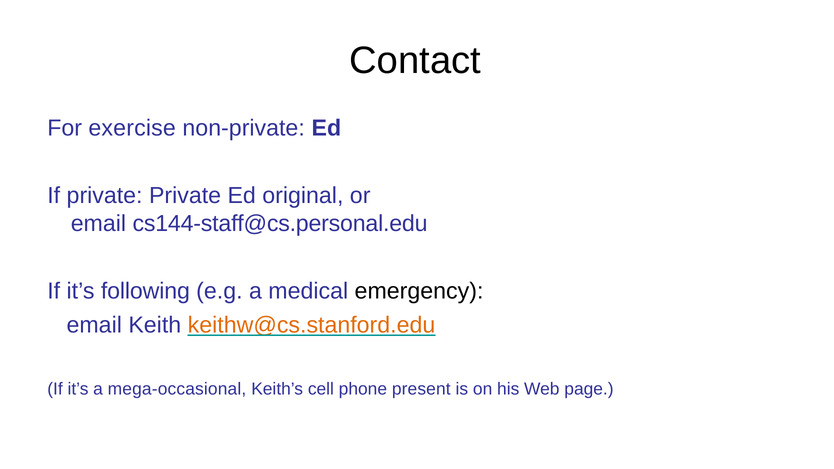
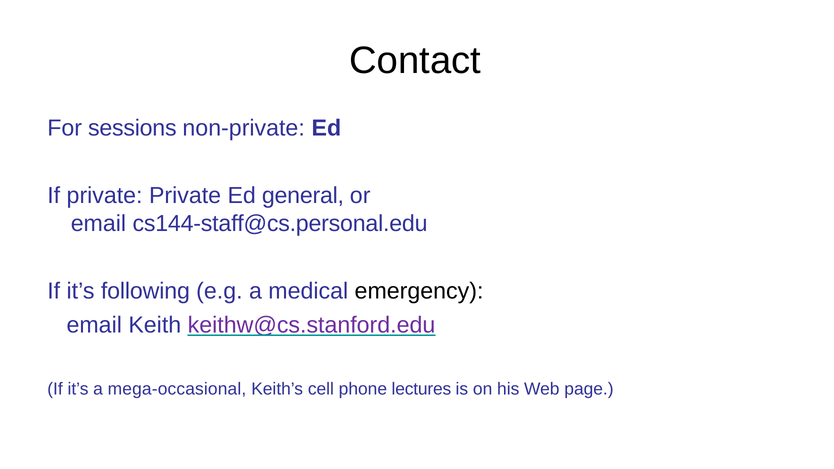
exercise: exercise -> sessions
original: original -> general
keithw@cs.stanford.edu colour: orange -> purple
present: present -> lectures
